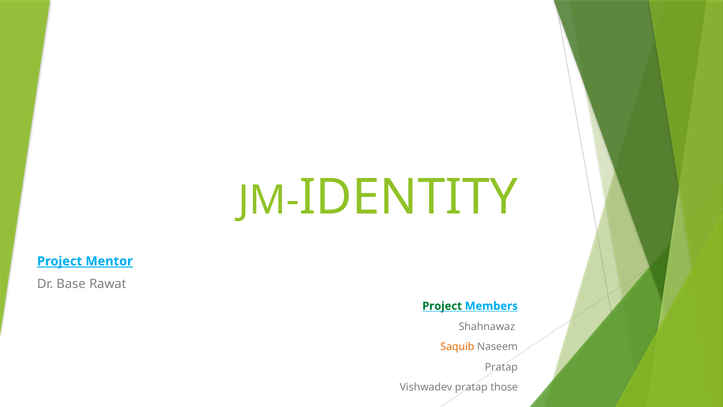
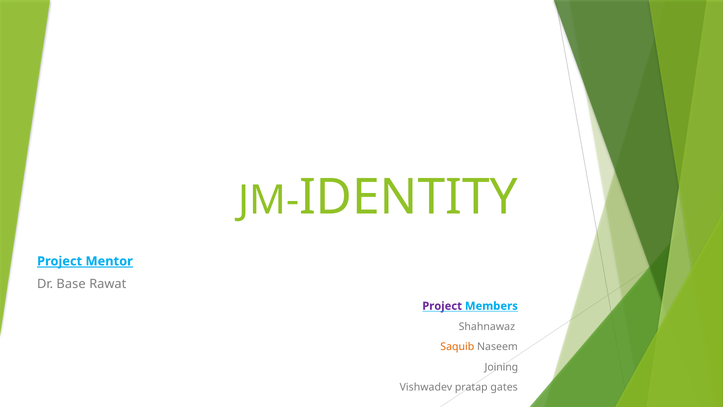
Project at (442, 306) colour: green -> purple
Pratap at (501, 367): Pratap -> Joining
those: those -> gates
